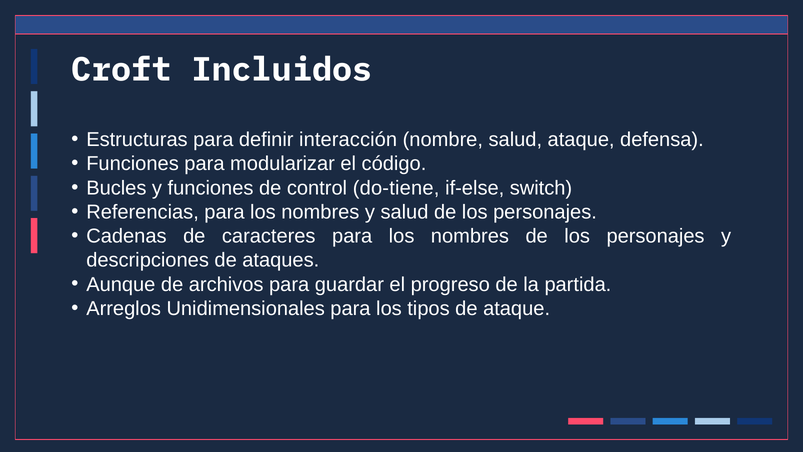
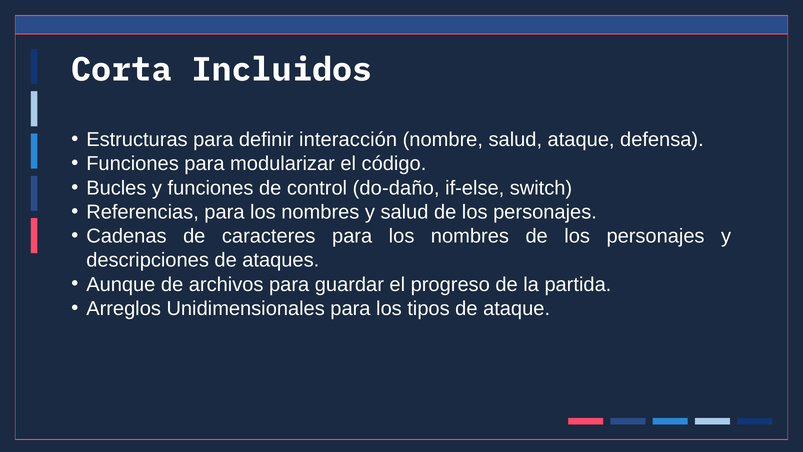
Croft: Croft -> Corta
do-tiene: do-tiene -> do-daño
